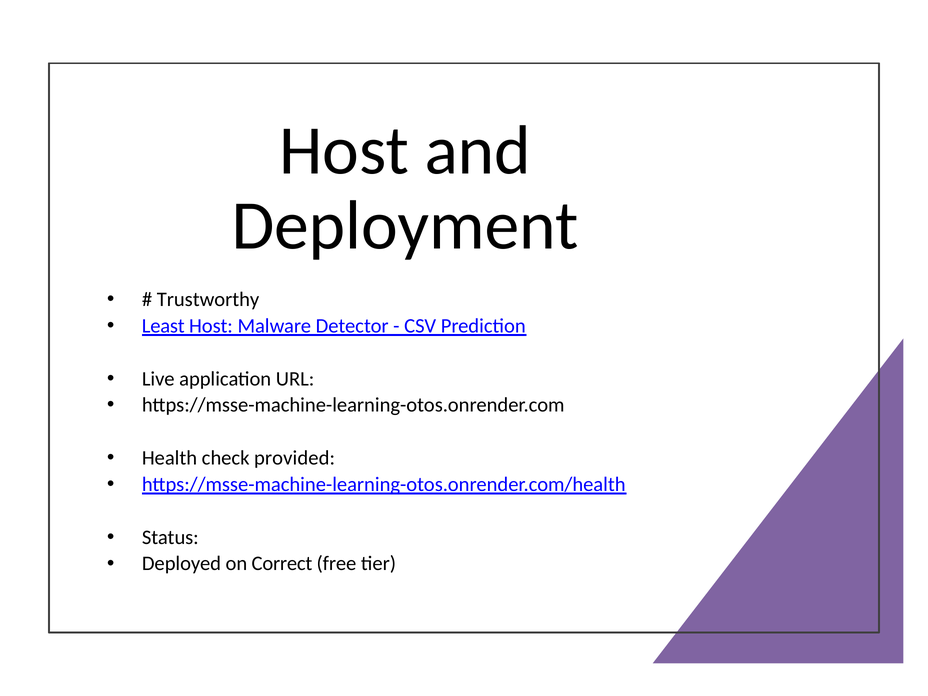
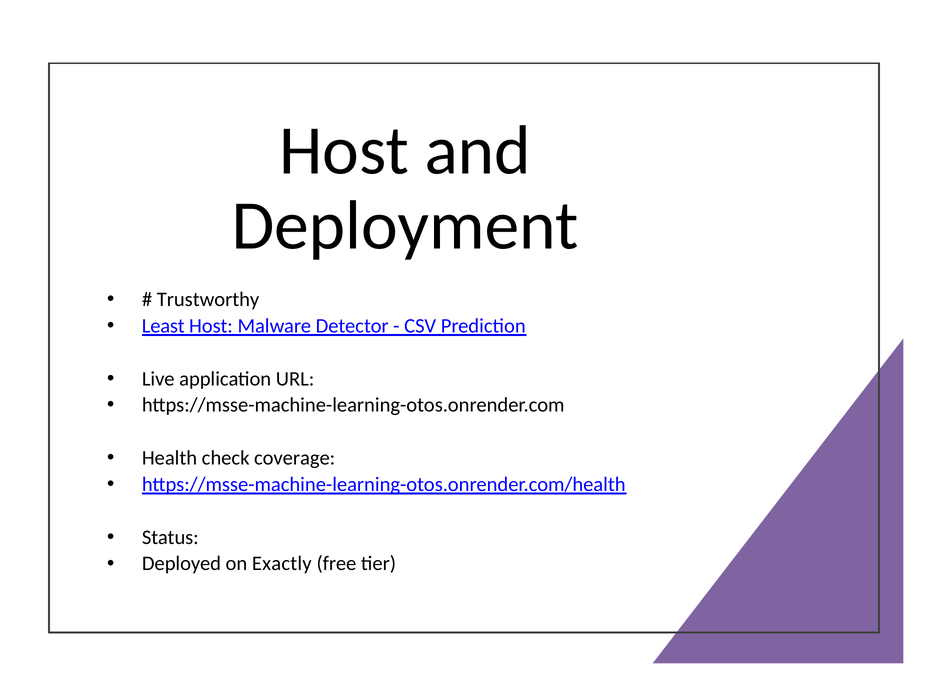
provided: provided -> coverage
Correct: Correct -> Exactly
